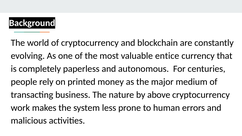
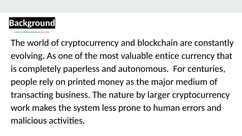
above: above -> larger
